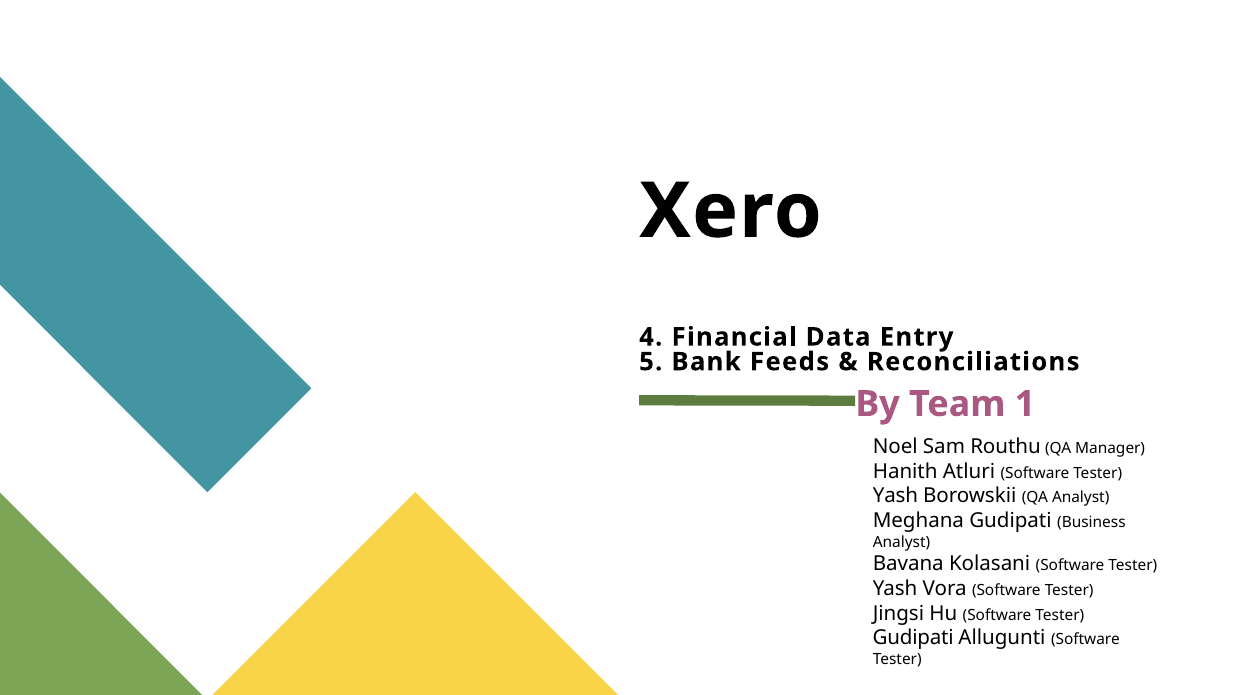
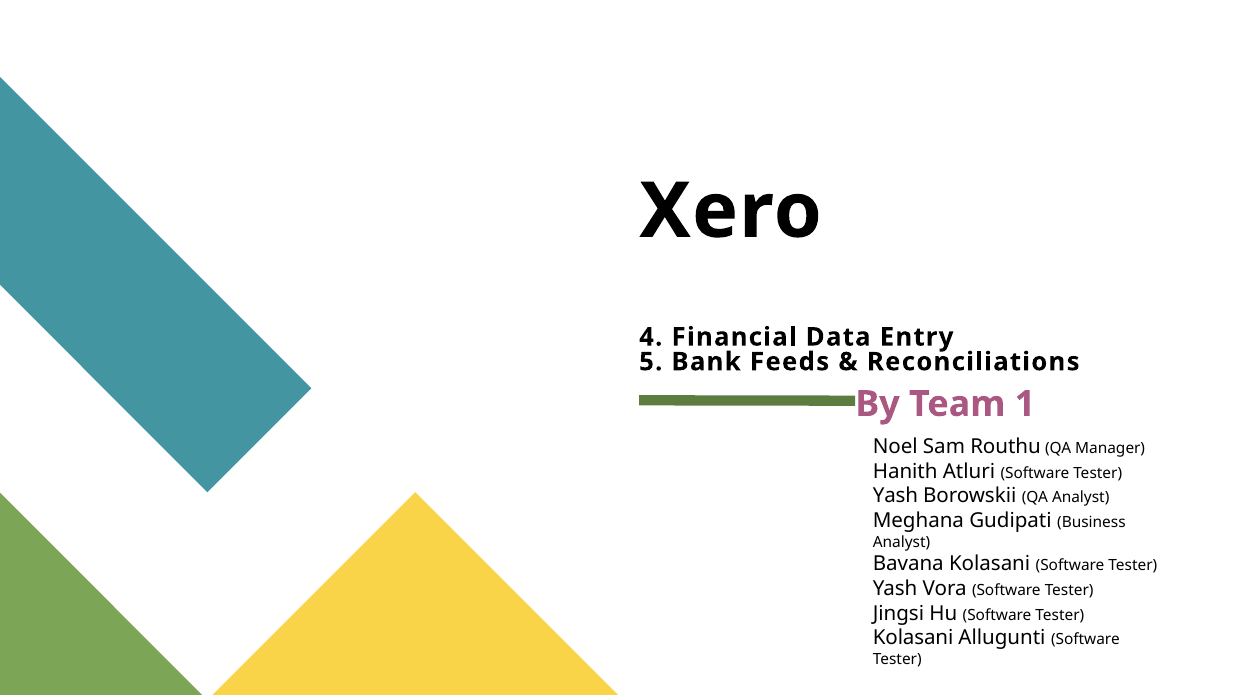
Gudipati at (913, 638): Gudipati -> Kolasani
